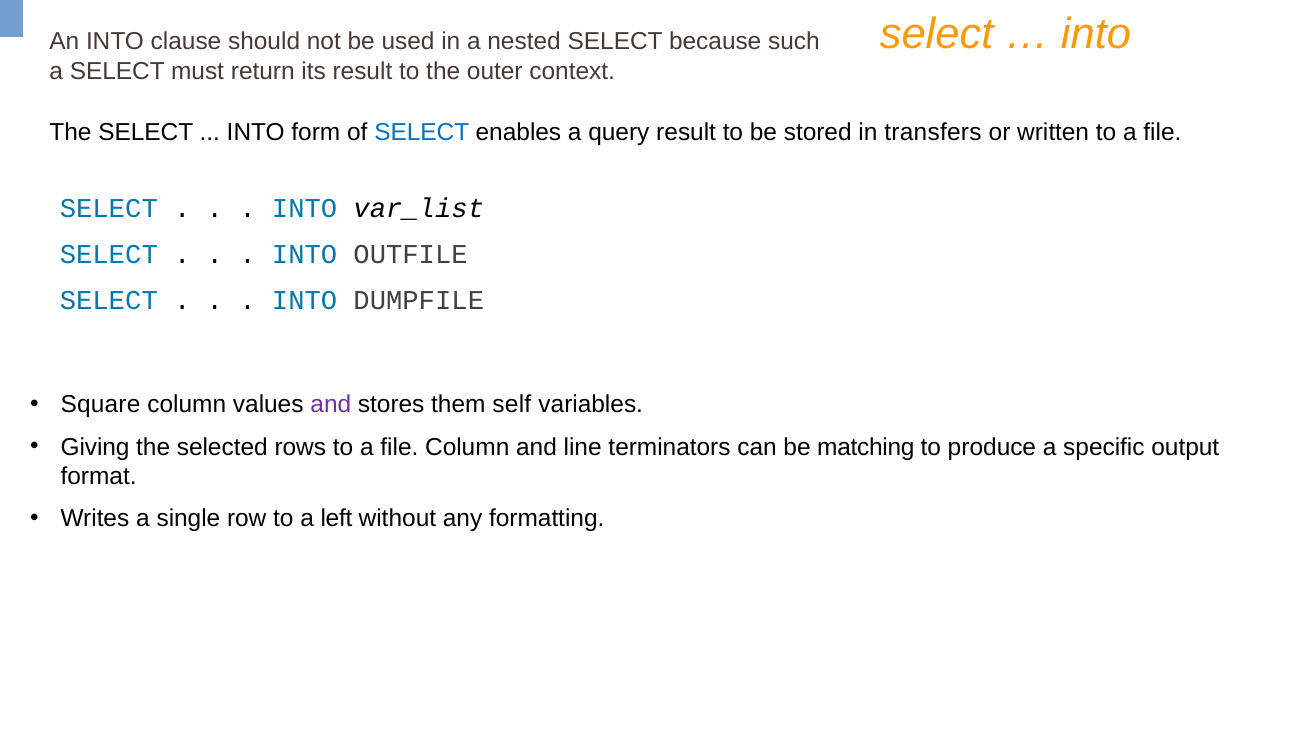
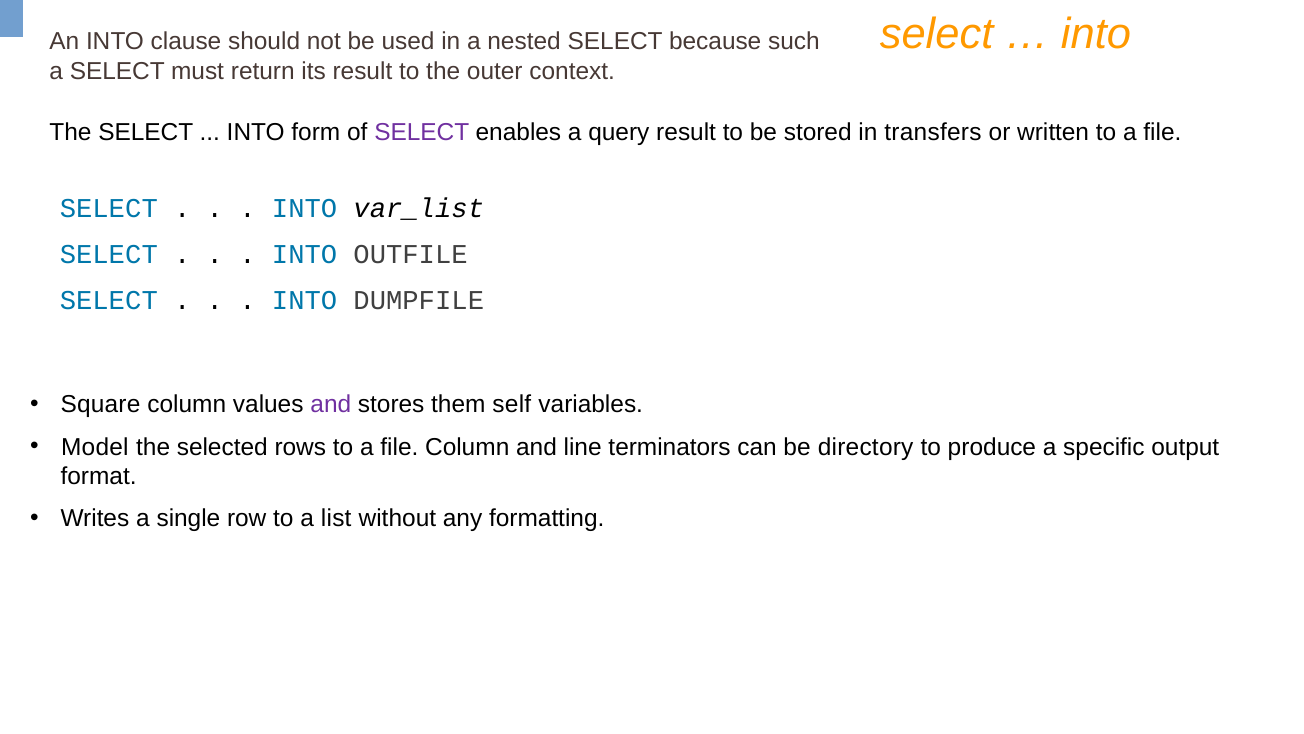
SELECT at (422, 133) colour: blue -> purple
Giving: Giving -> Model
matching: matching -> directory
left: left -> list
